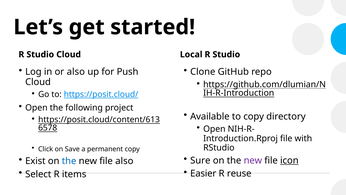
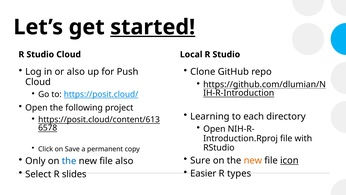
started underline: none -> present
Available: Available -> Learning
to copy: copy -> each
new at (253, 160) colour: purple -> orange
Exist: Exist -> Only
reuse: reuse -> types
items: items -> slides
